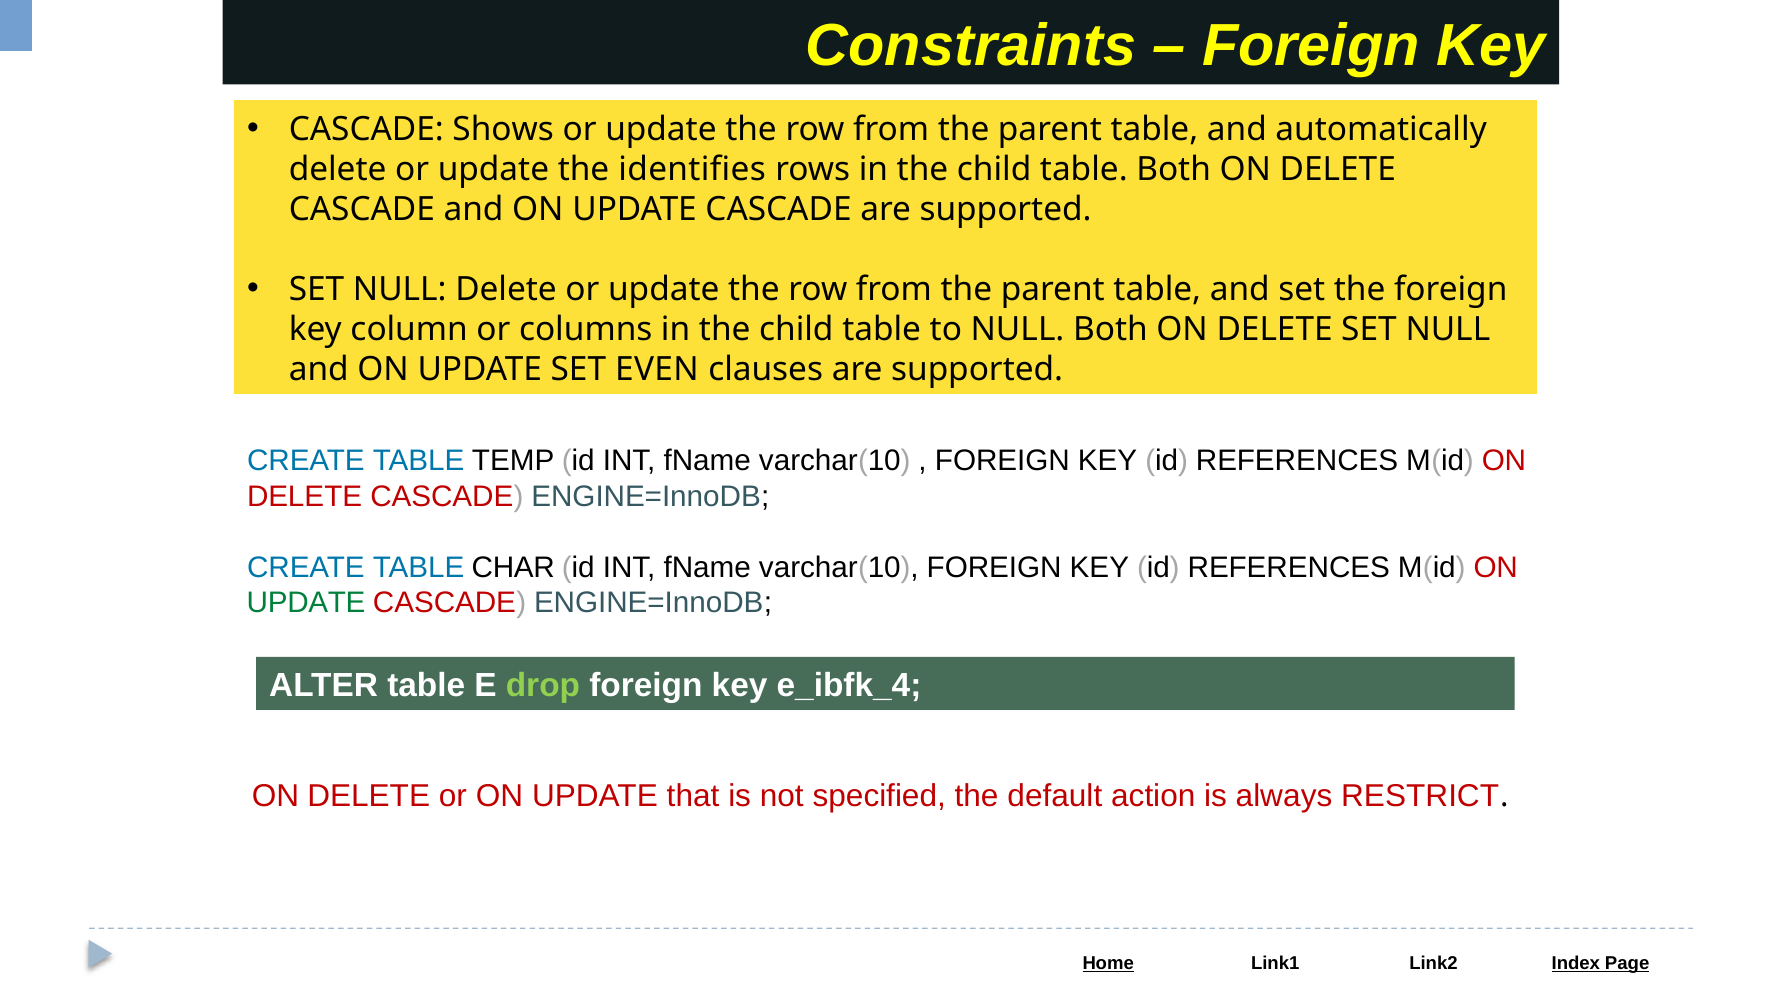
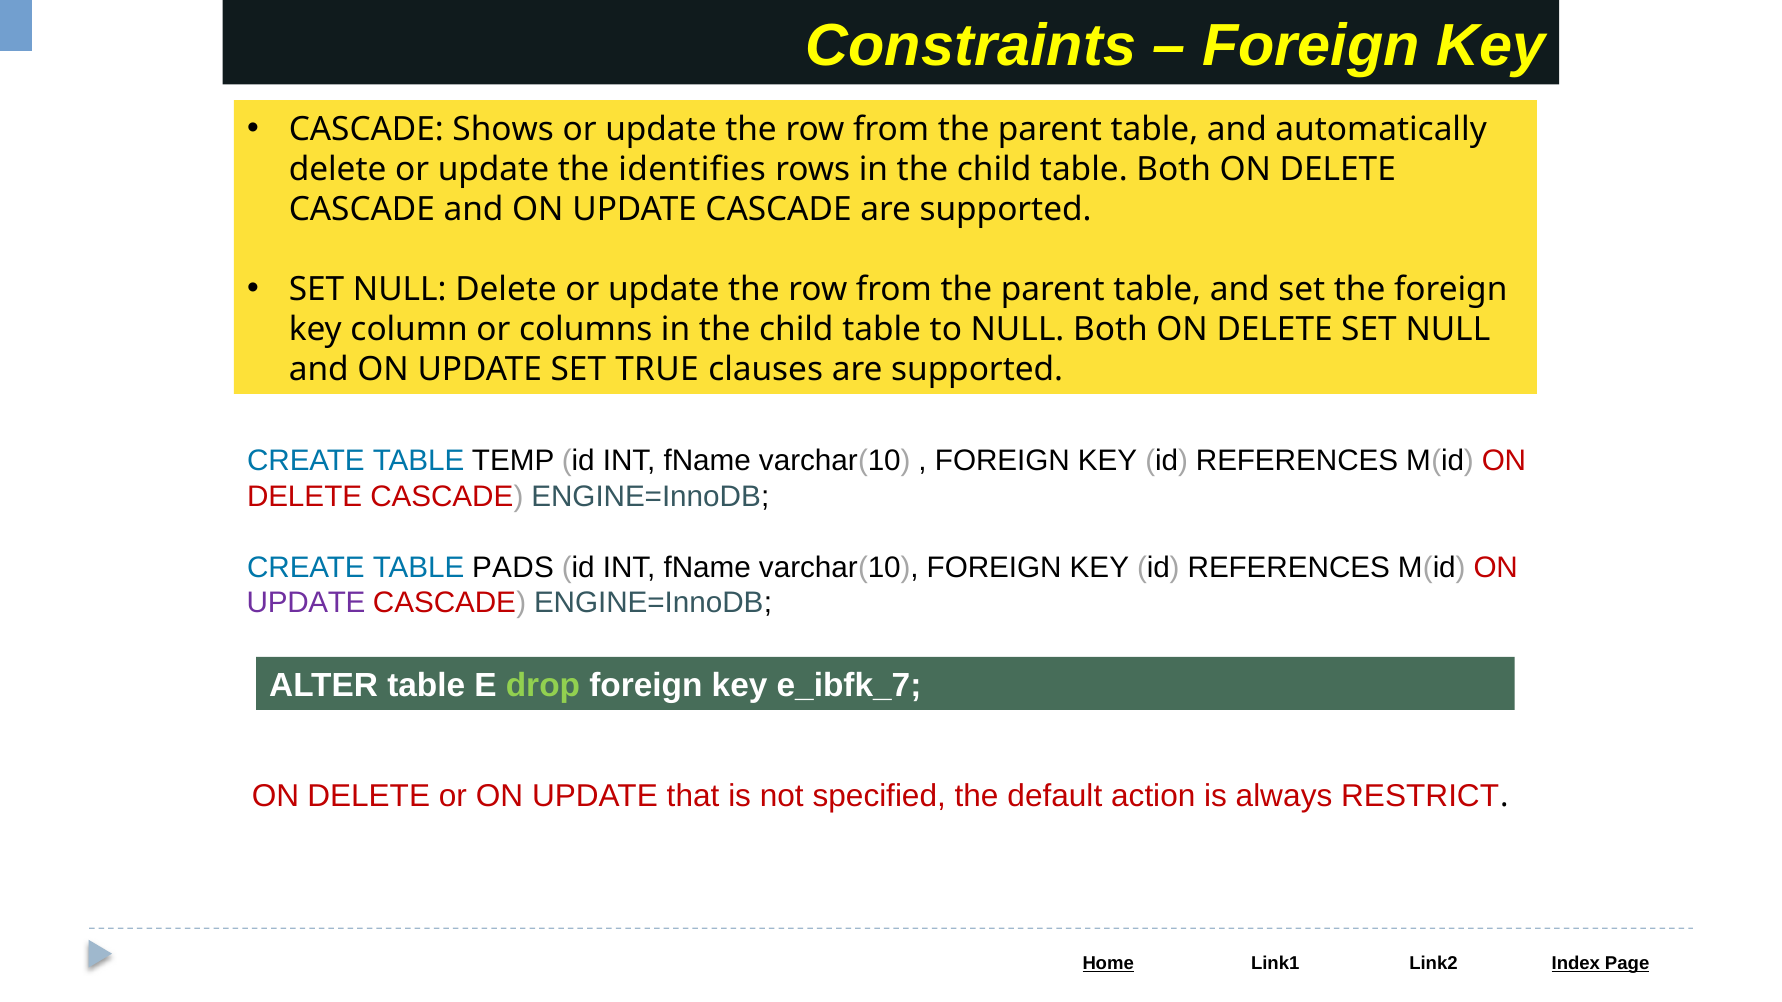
EVEN: EVEN -> TRUE
CHAR: CHAR -> PADS
UPDATE at (306, 603) colour: green -> purple
e_ibfk_4: e_ibfk_4 -> e_ibfk_7
